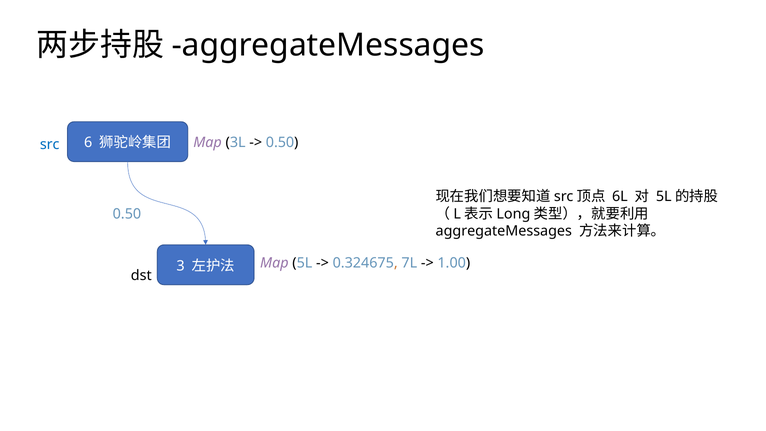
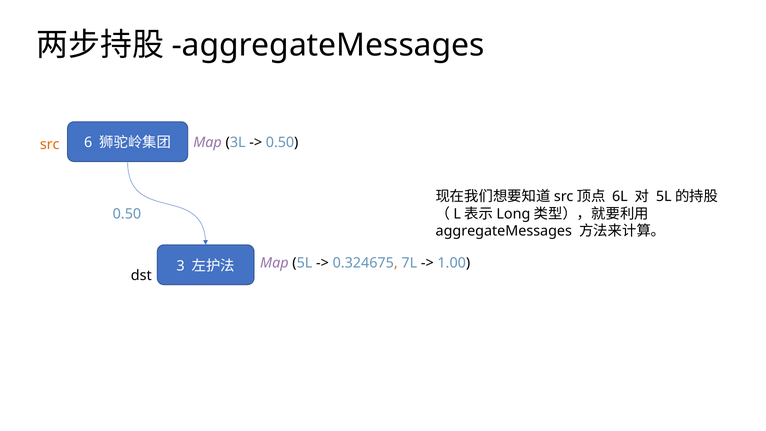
src colour: blue -> orange
